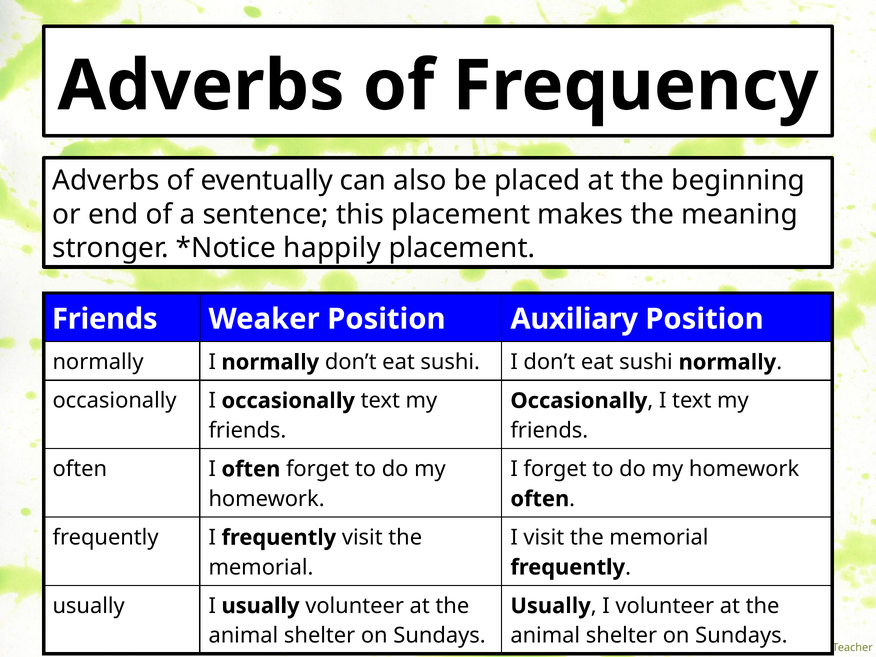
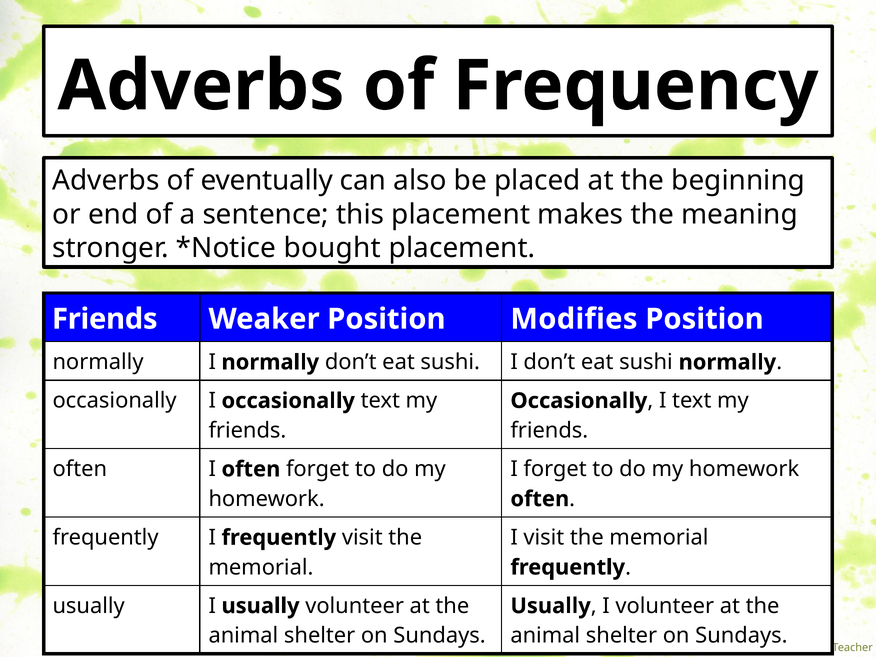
happily: happily -> bought
Auxiliary: Auxiliary -> Modifies
